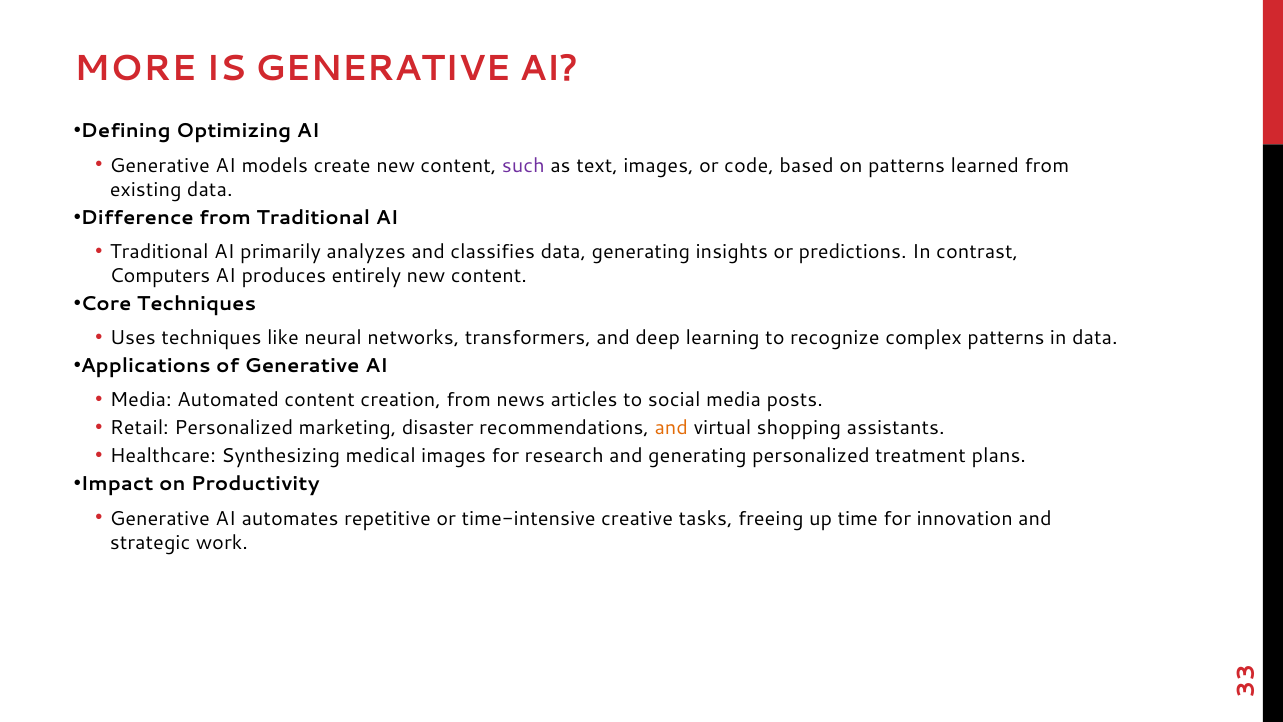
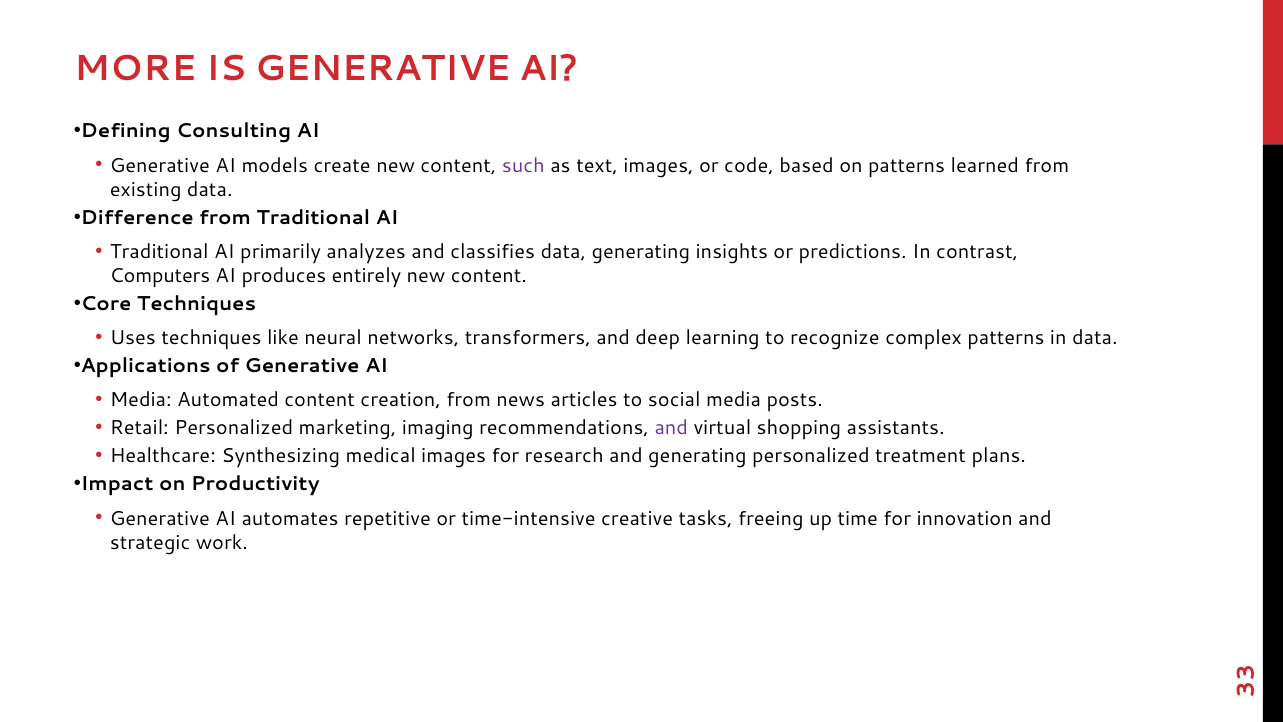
Optimizing: Optimizing -> Consulting
disaster: disaster -> imaging
and at (671, 428) colour: orange -> purple
